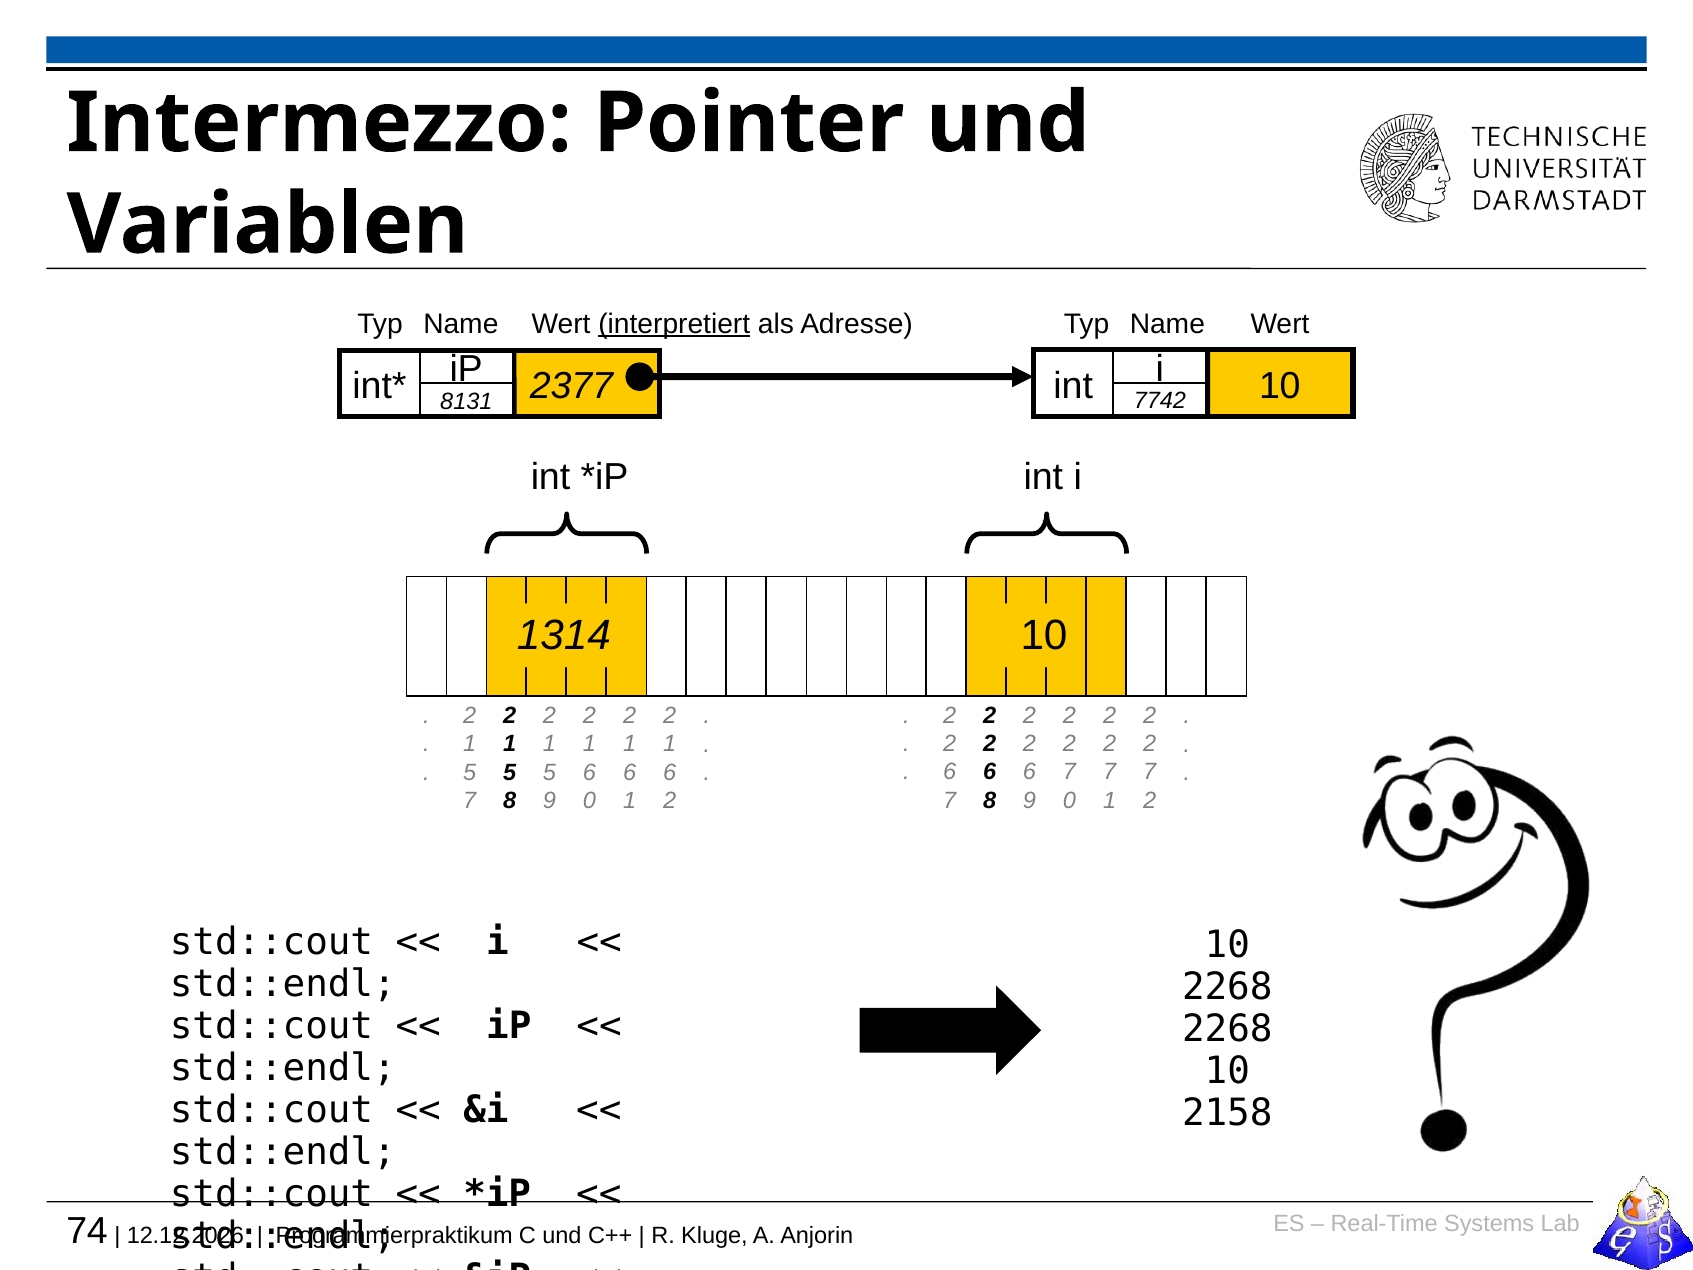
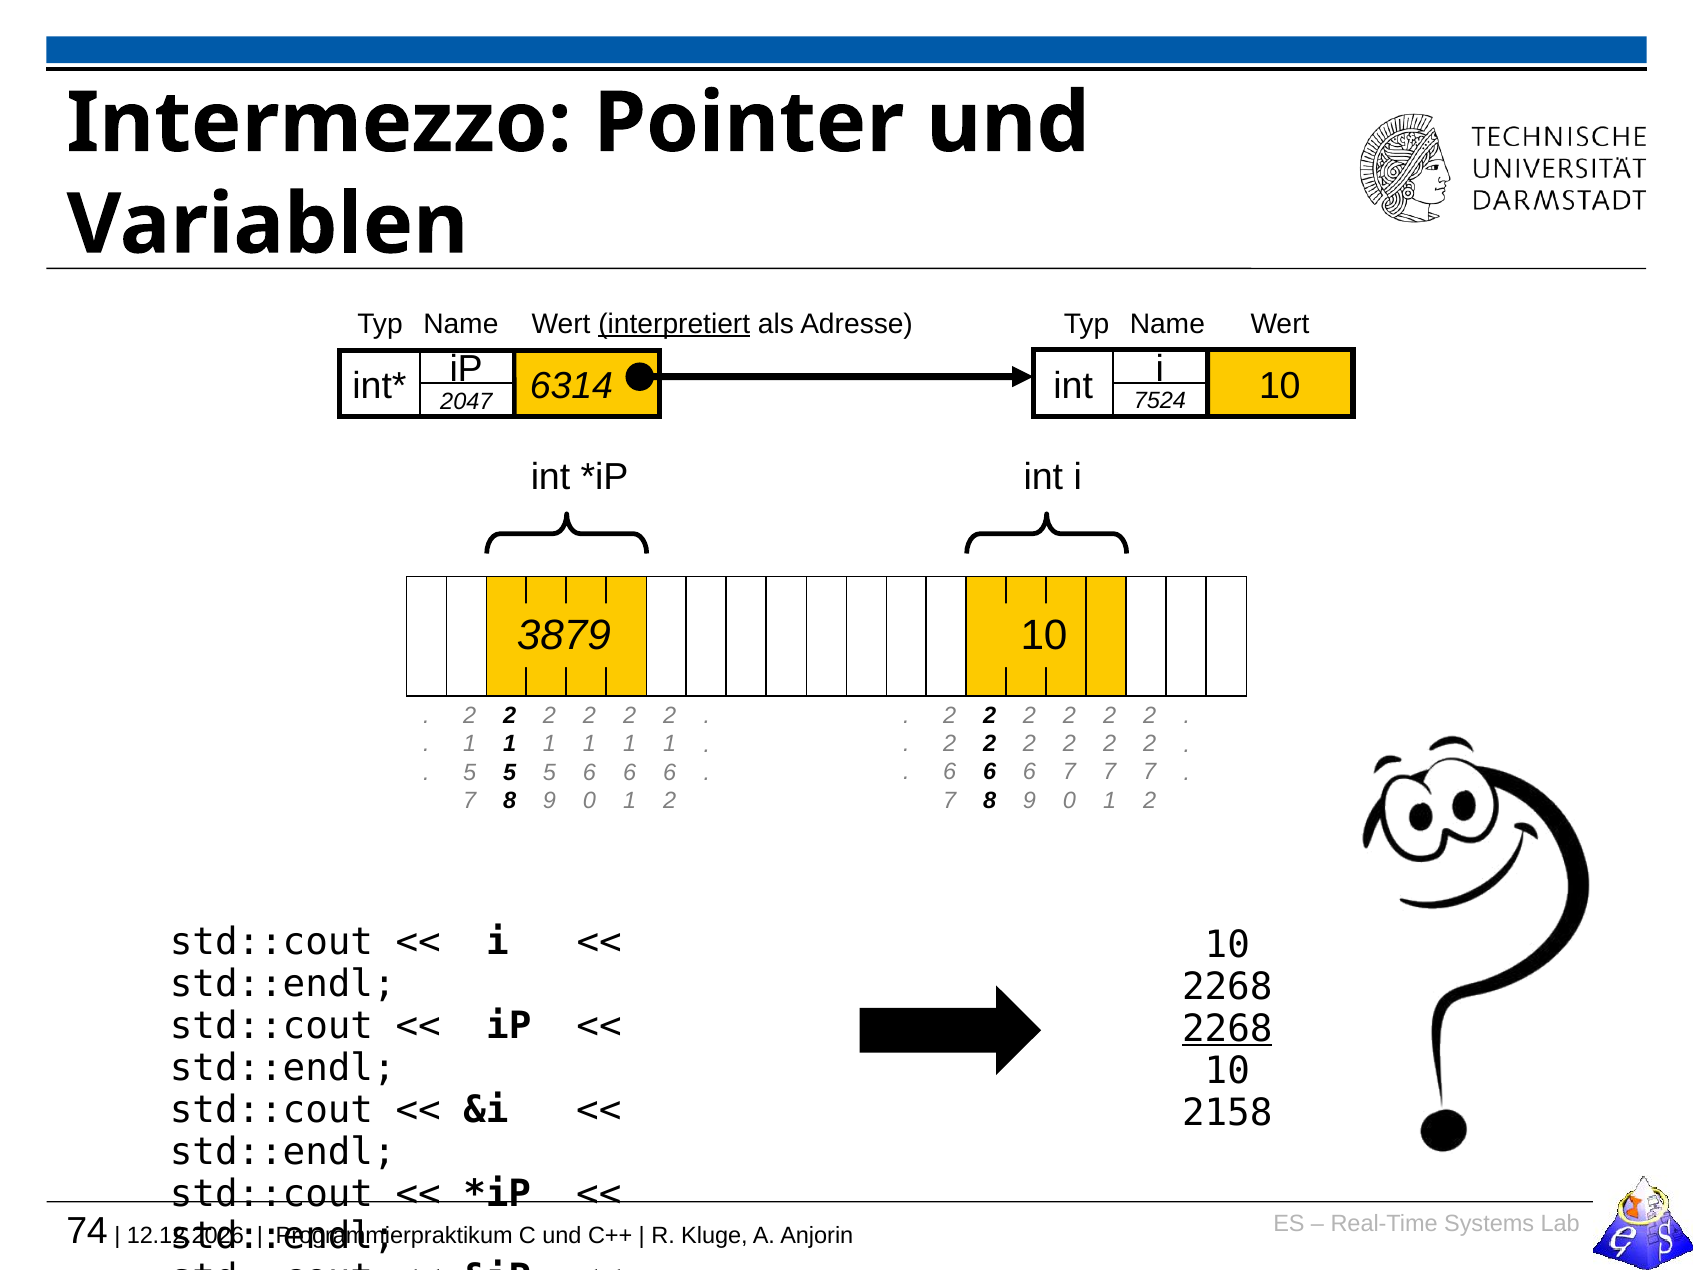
2377: 2377 -> 6314
7742: 7742 -> 7524
8131: 8131 -> 2047
1314: 1314 -> 3879
2268 at (1227, 1029) underline: none -> present
